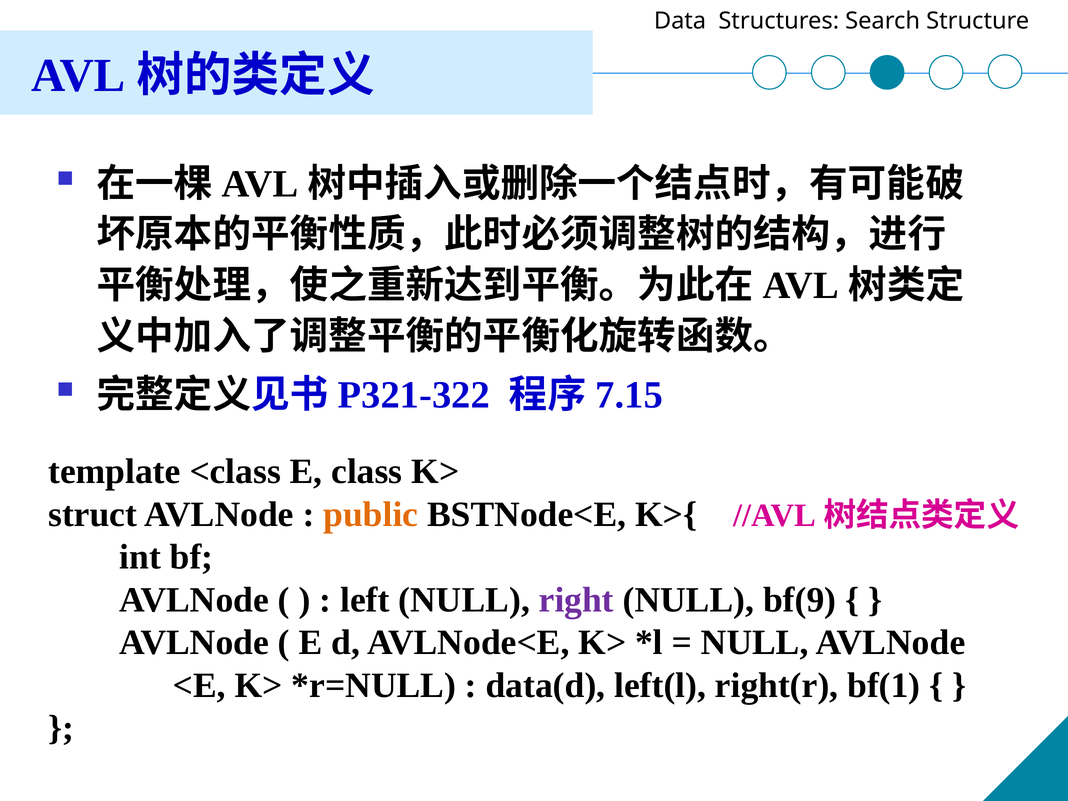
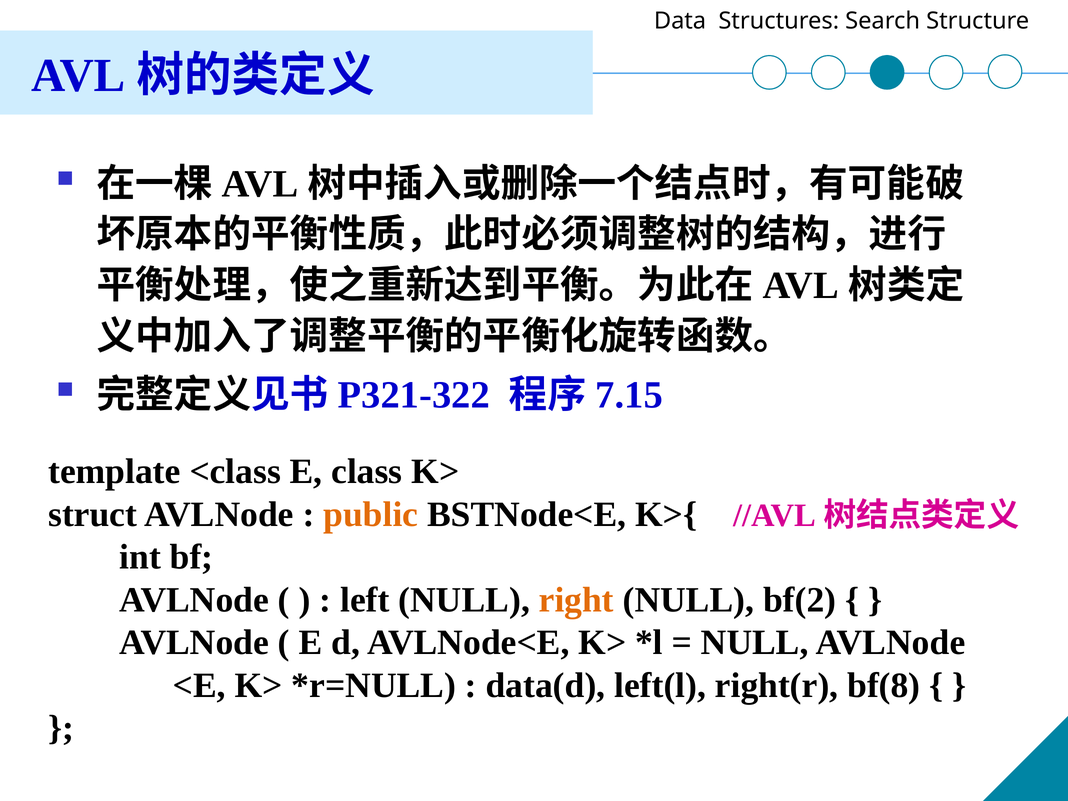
right colour: purple -> orange
bf(9: bf(9 -> bf(2
bf(1: bf(1 -> bf(8
